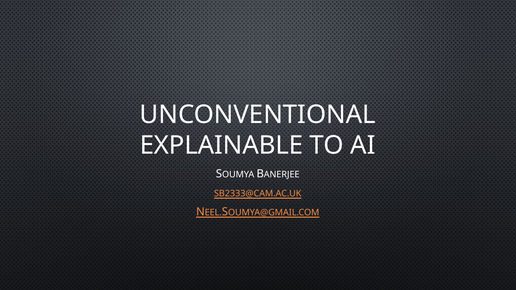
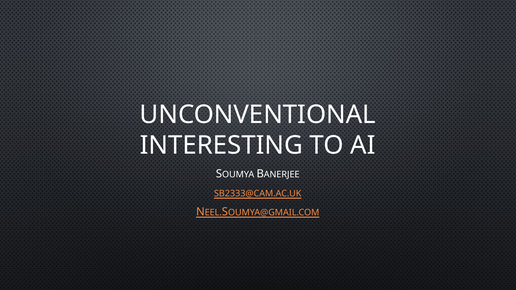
EXPLAINABLE: EXPLAINABLE -> INTERESTING
